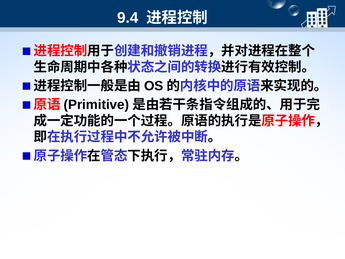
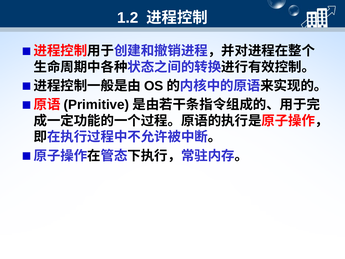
9.4: 9.4 -> 1.2
